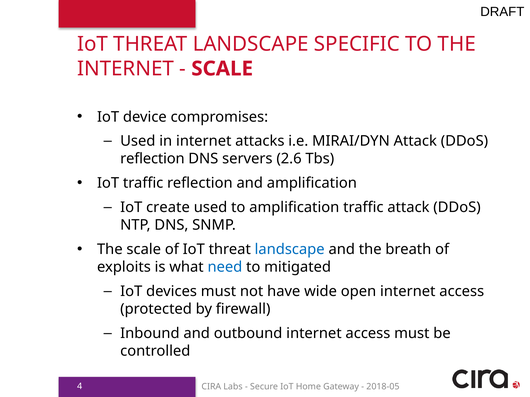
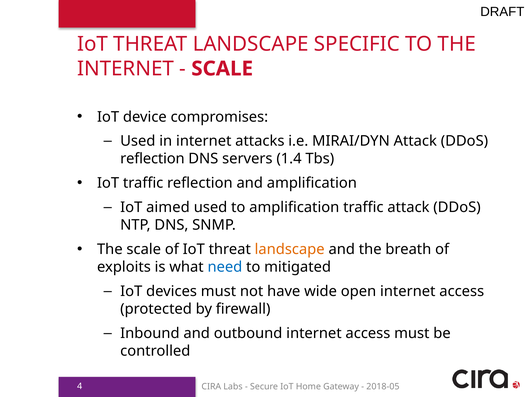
2.6: 2.6 -> 1.4
create: create -> aimed
landscape at (290, 250) colour: blue -> orange
